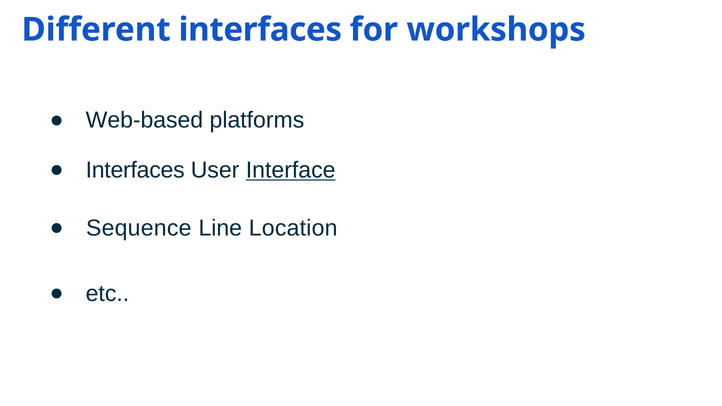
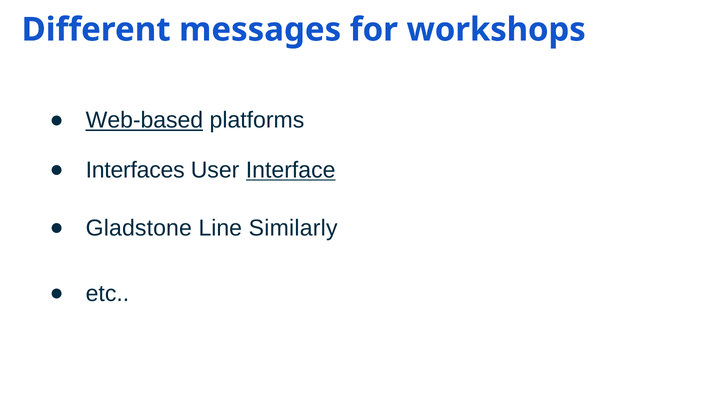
Different interfaces: interfaces -> messages
Web-based underline: none -> present
Sequence: Sequence -> Gladstone
Location: Location -> Similarly
